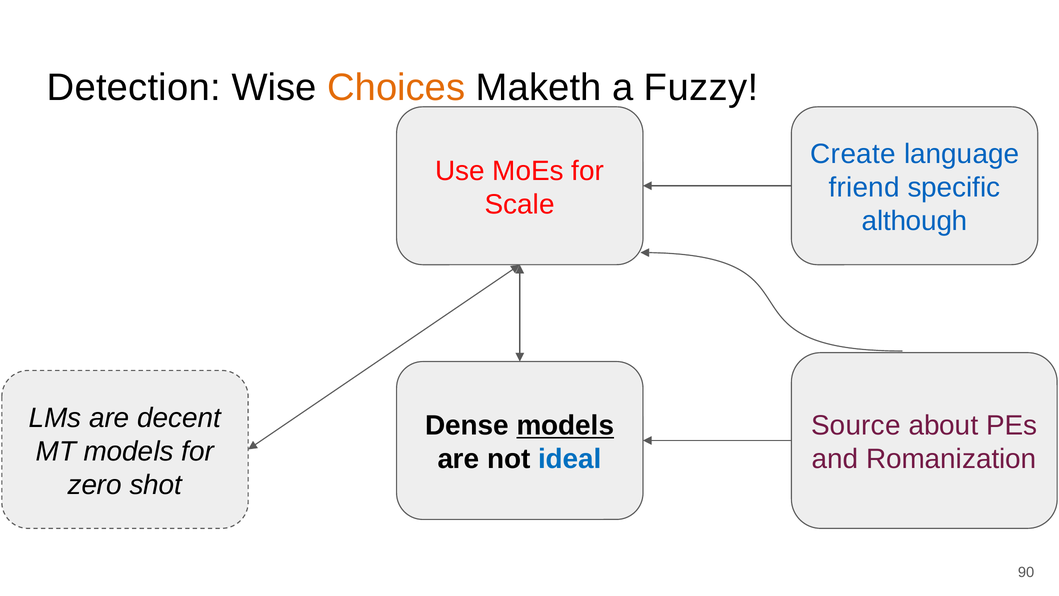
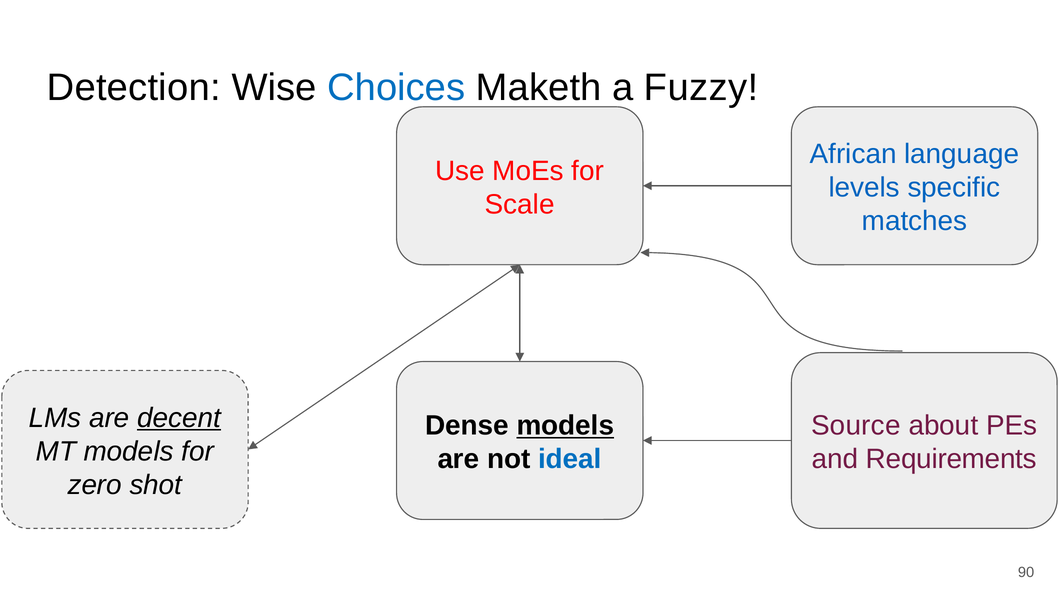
Choices colour: orange -> blue
Create: Create -> African
friend: friend -> levels
although: although -> matches
decent underline: none -> present
Romanization: Romanization -> Requirements
